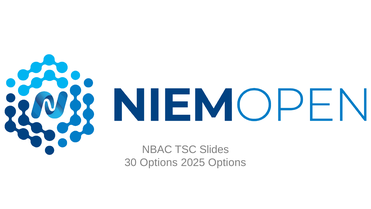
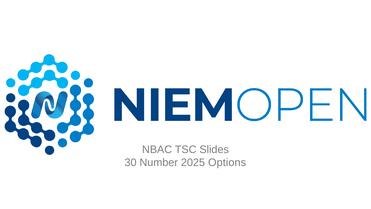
30 Options: Options -> Number
